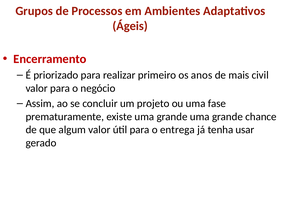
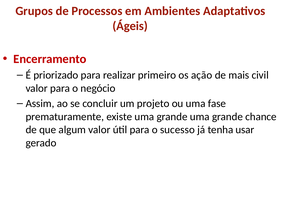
anos: anos -> ação
entrega: entrega -> sucesso
